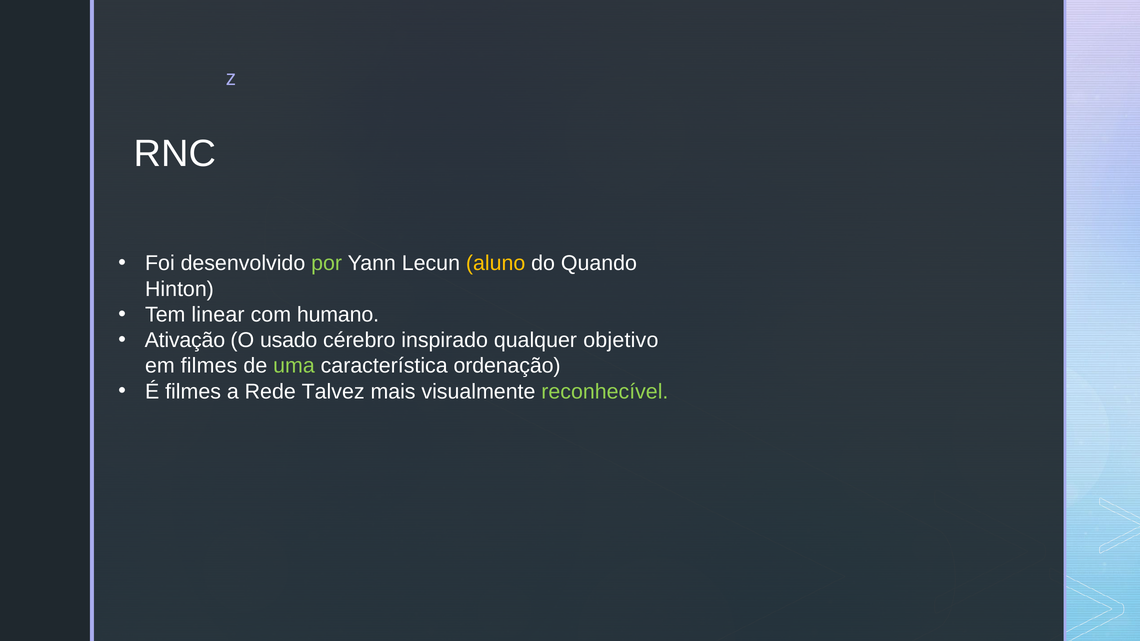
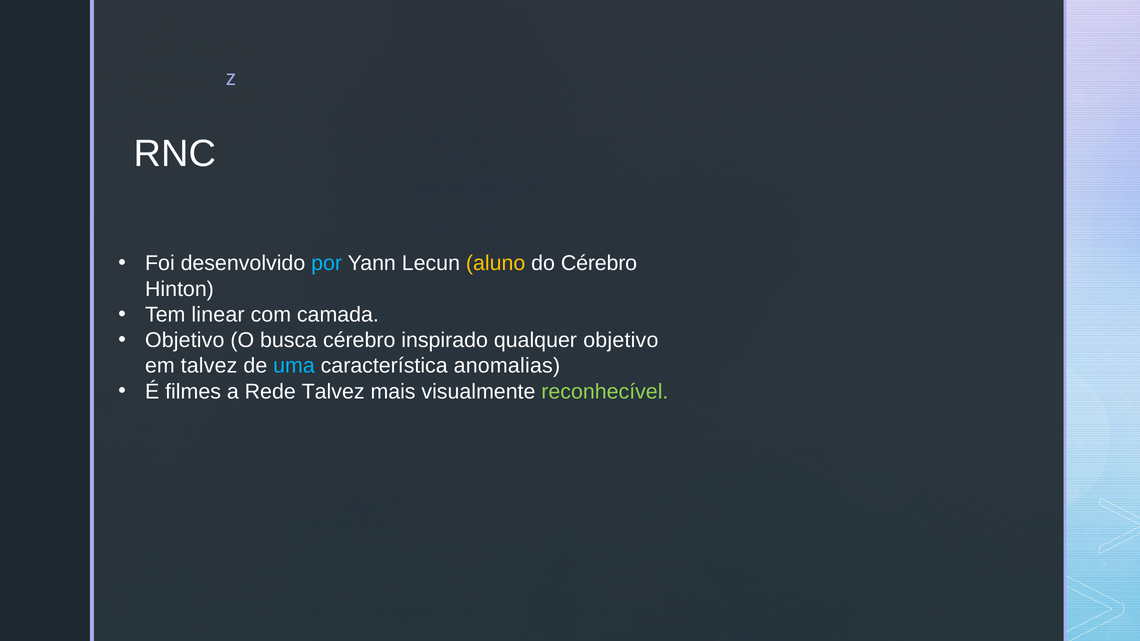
por colour: light green -> light blue
do Quando: Quando -> Cérebro
humano: humano -> camada
Ativação at (185, 340): Ativação -> Objetivo
usado: usado -> busca
em filmes: filmes -> talvez
uma colour: light green -> light blue
ordenação: ordenação -> anomalias
